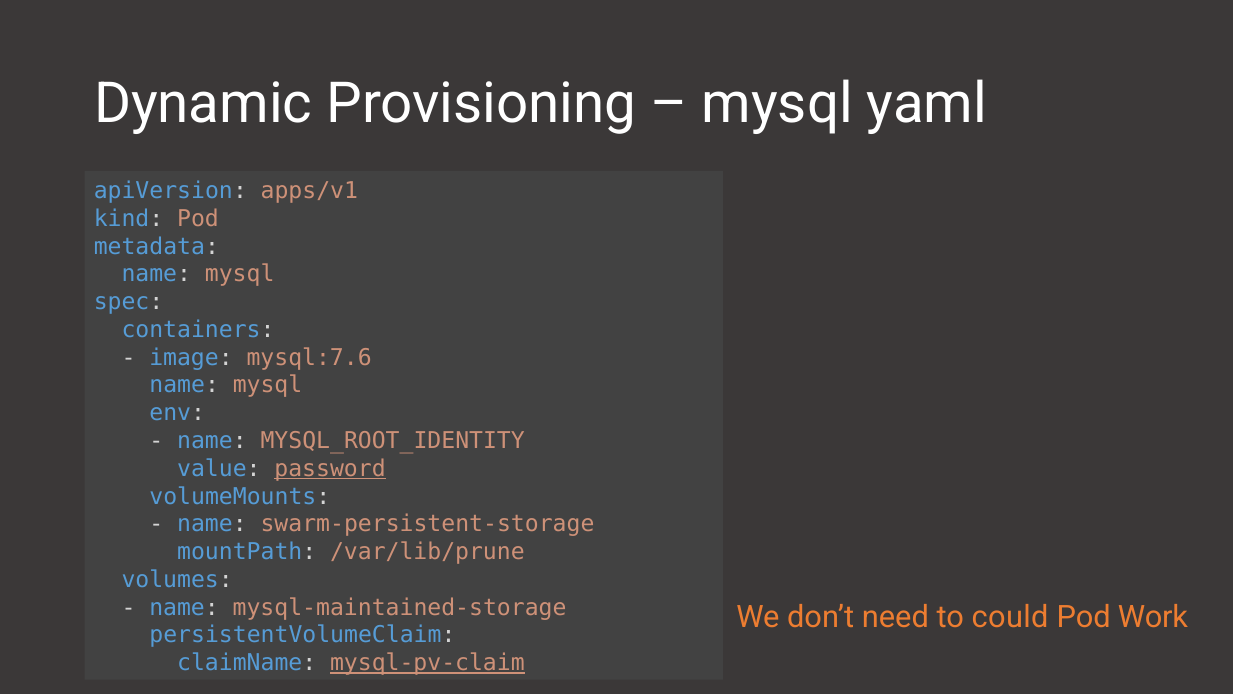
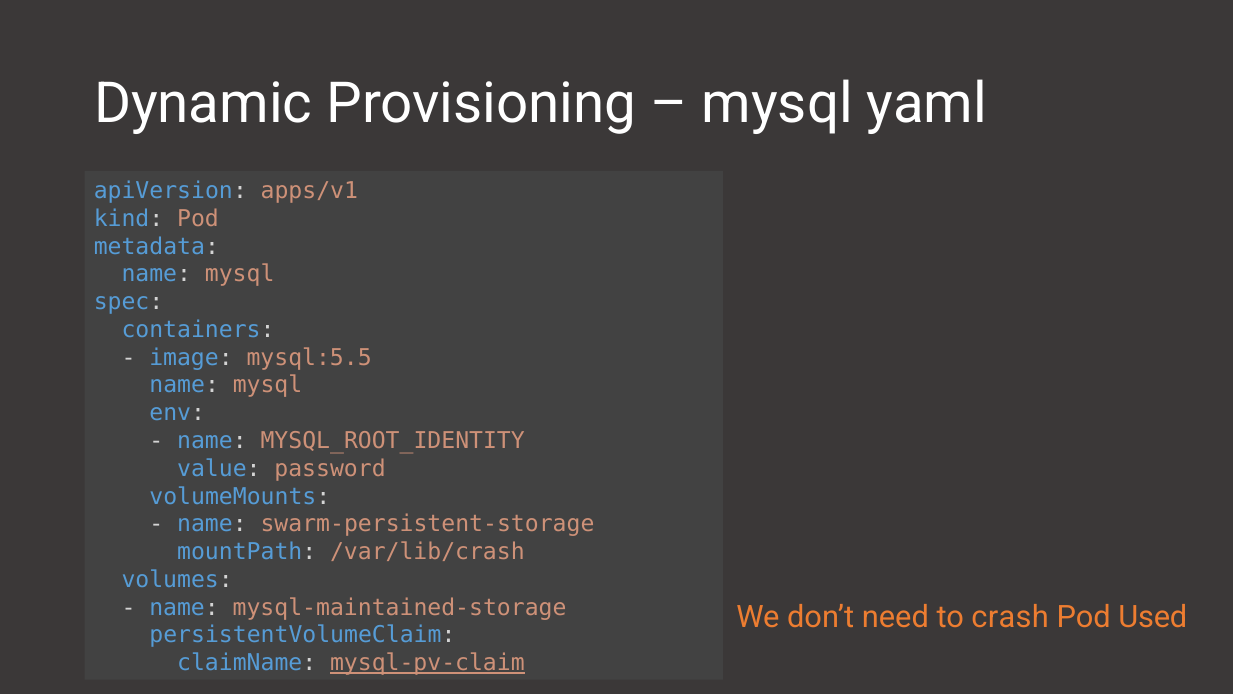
mysql:7.6: mysql:7.6 -> mysql:5.5
password underline: present -> none
/var/lib/prune: /var/lib/prune -> /var/lib/crash
could: could -> crash
Work: Work -> Used
